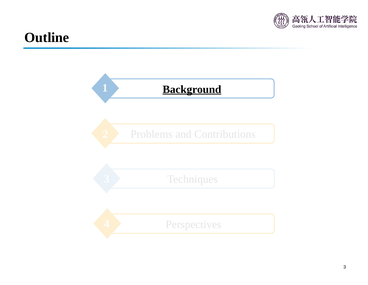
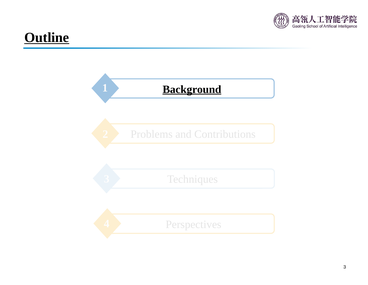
Outline underline: none -> present
